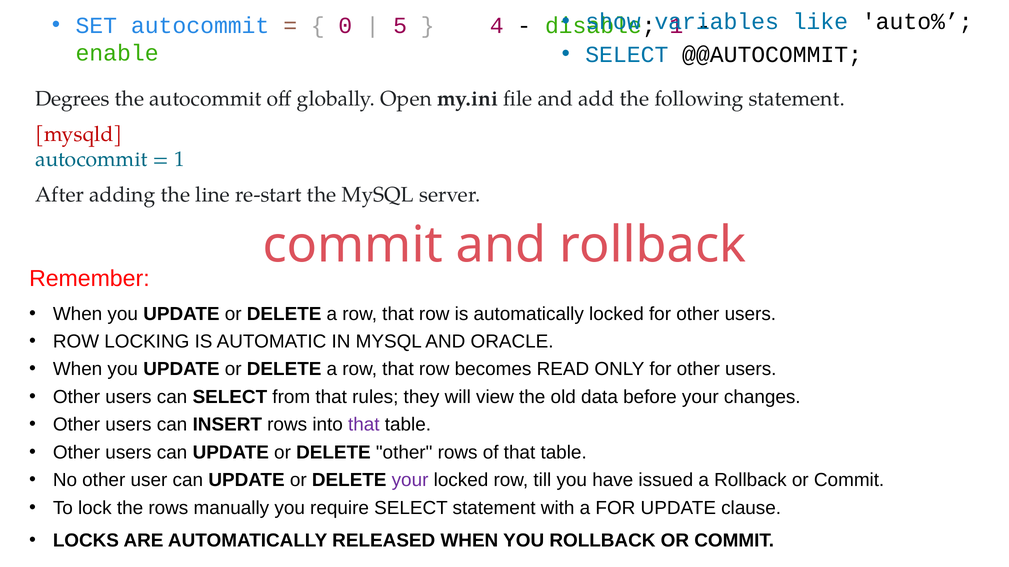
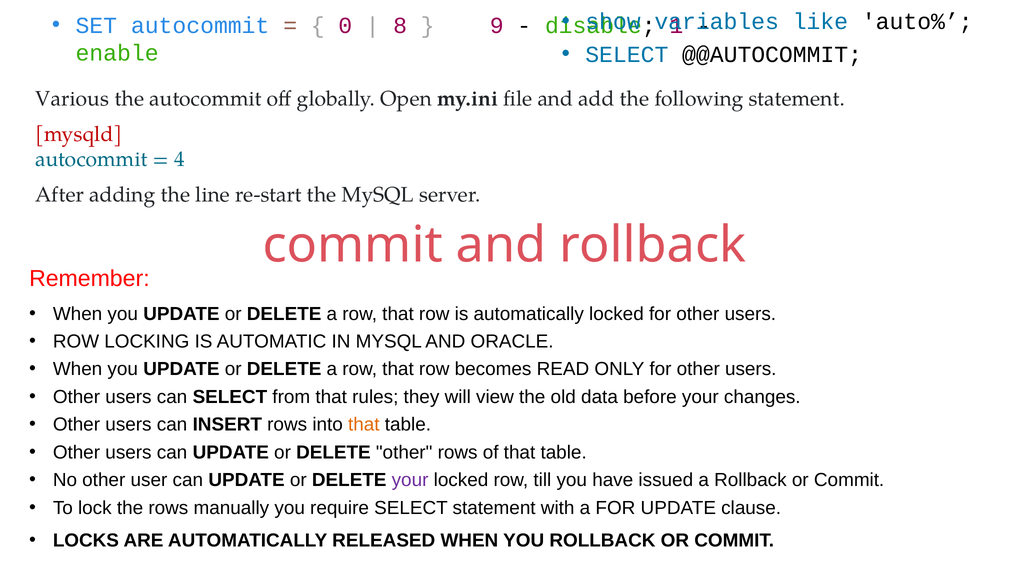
5: 5 -> 8
4: 4 -> 9
Degrees: Degrees -> Various
1 at (179, 159): 1 -> 4
that at (364, 425) colour: purple -> orange
